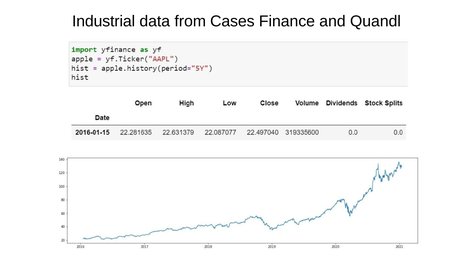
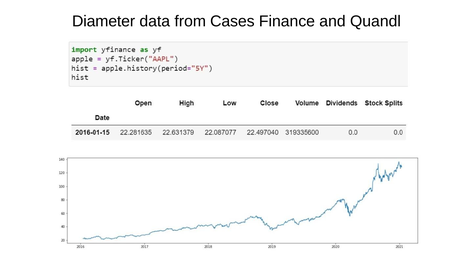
Industrial: Industrial -> Diameter
